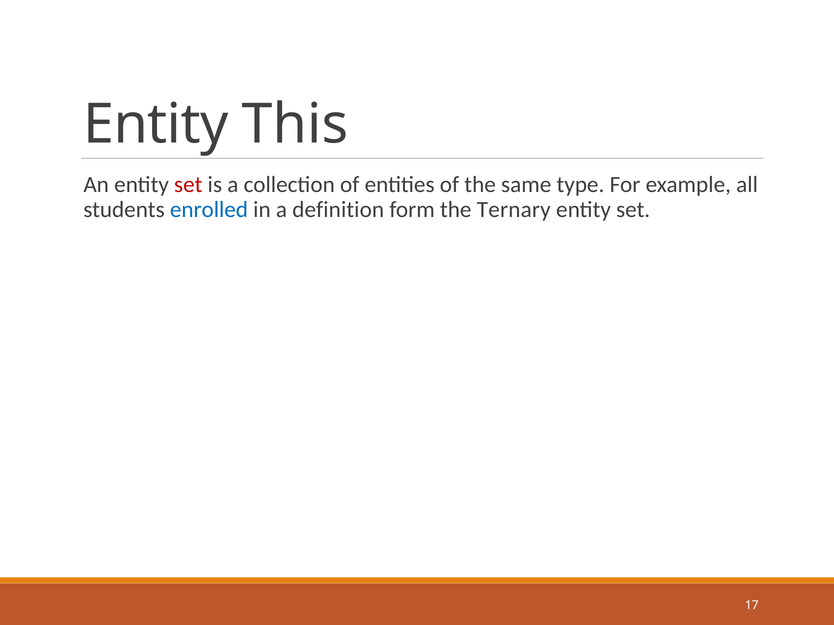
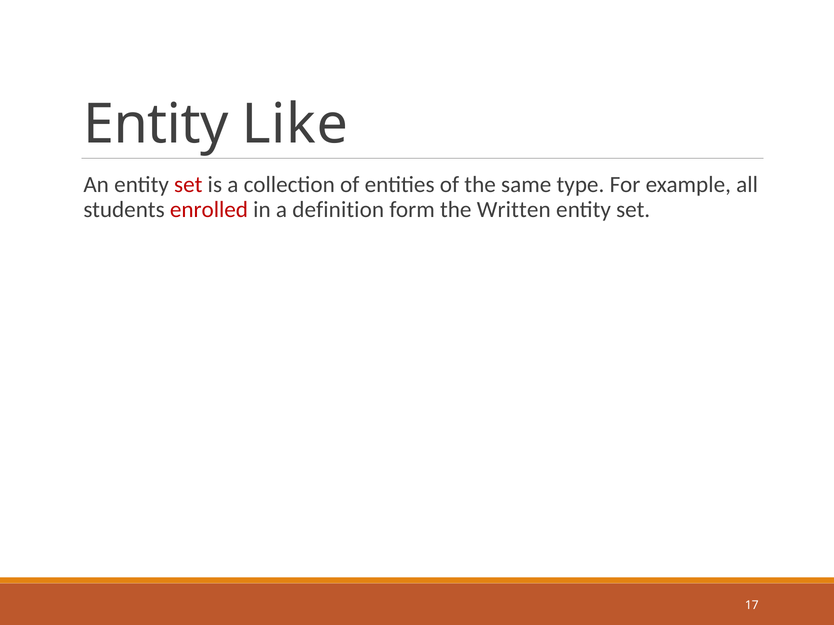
This: This -> Like
enrolled colour: blue -> red
Ternary: Ternary -> Written
